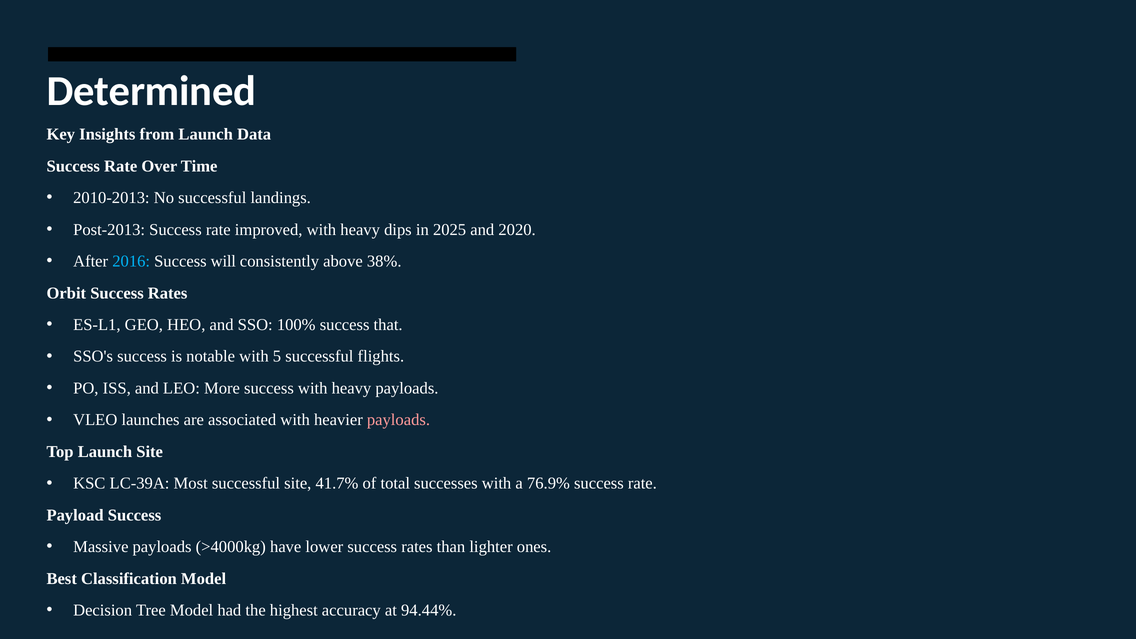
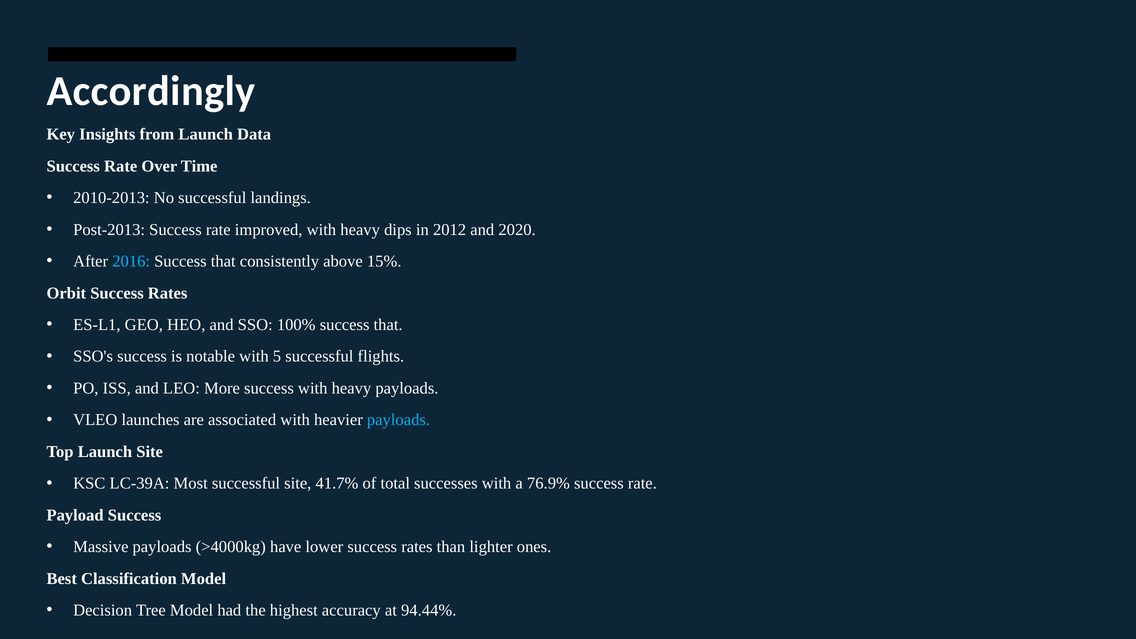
Determined: Determined -> Accordingly
2025: 2025 -> 2012
will at (223, 261): will -> that
38%: 38% -> 15%
payloads at (398, 420) colour: pink -> light blue
